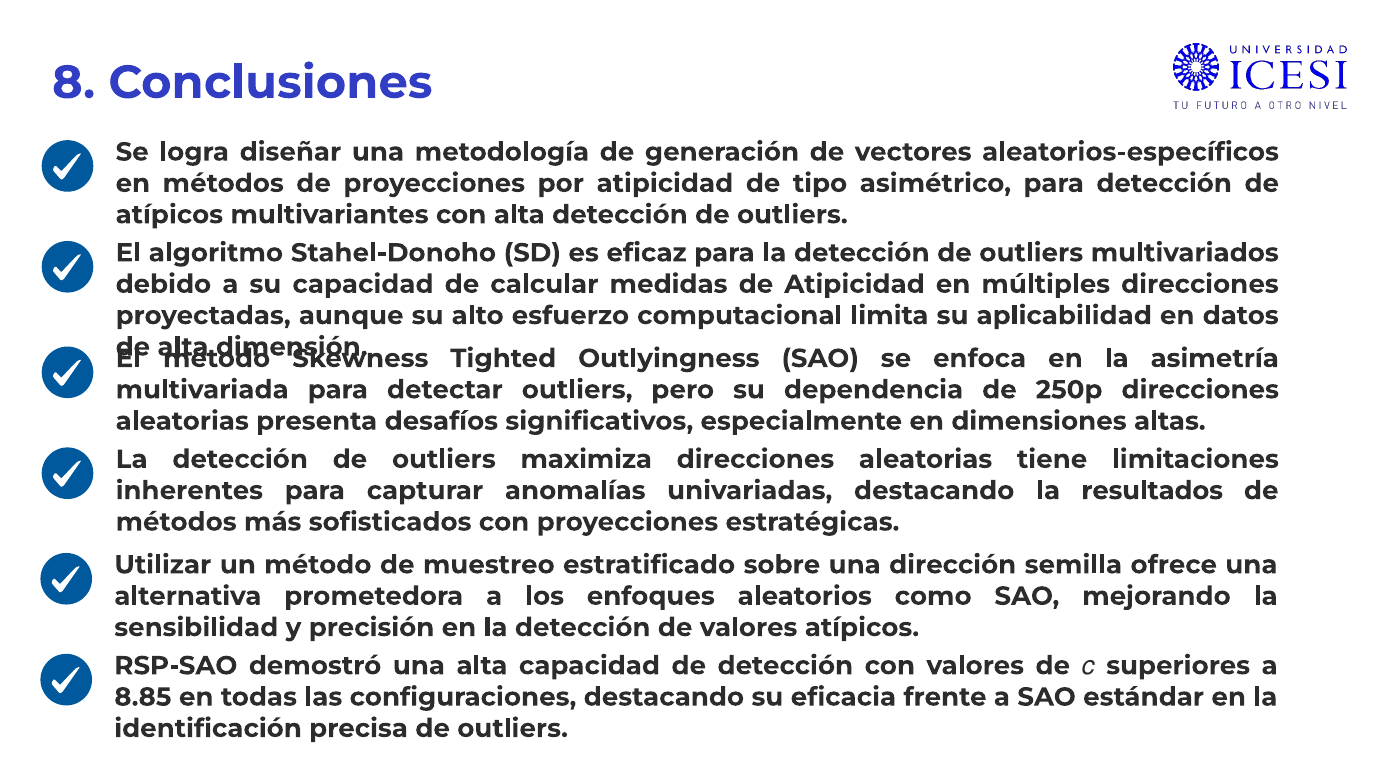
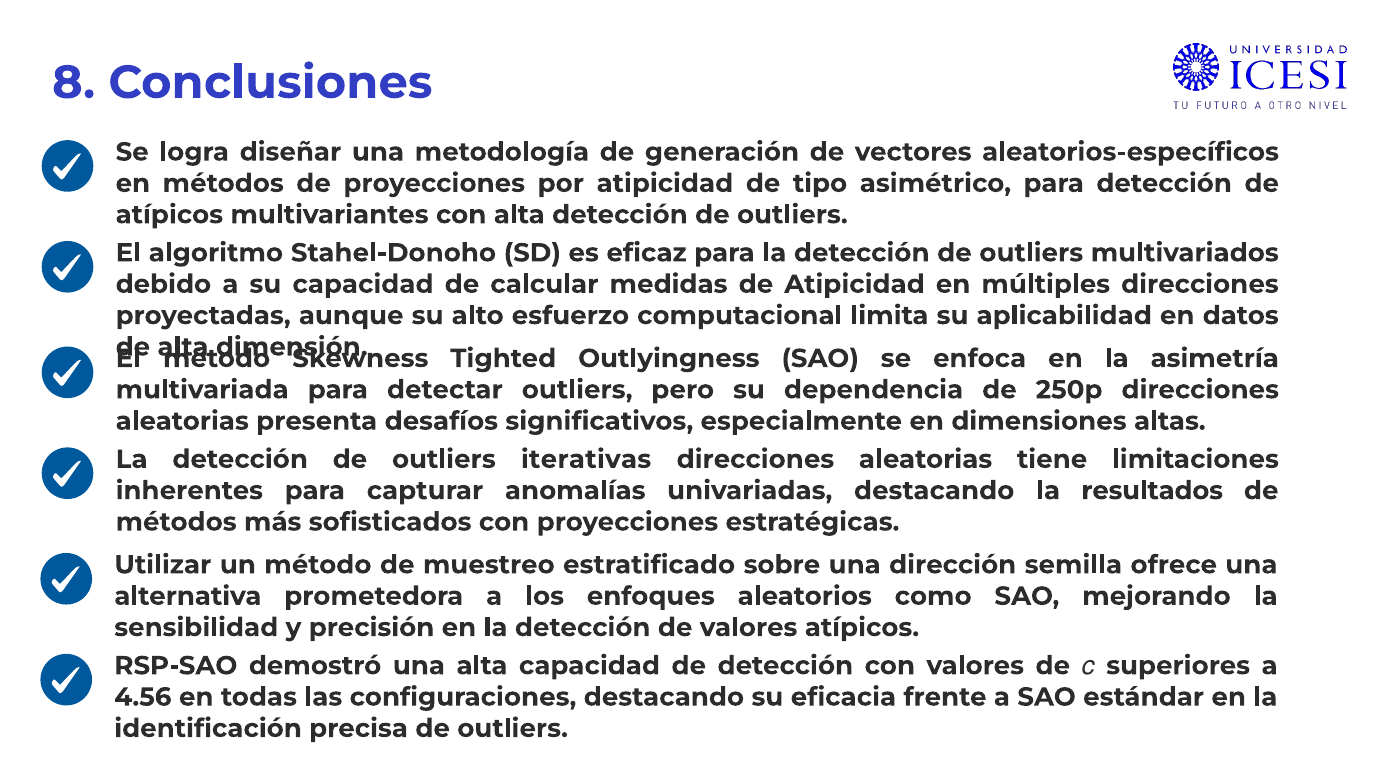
maximiza: maximiza -> iterativas
8.85: 8.85 -> 4.56
